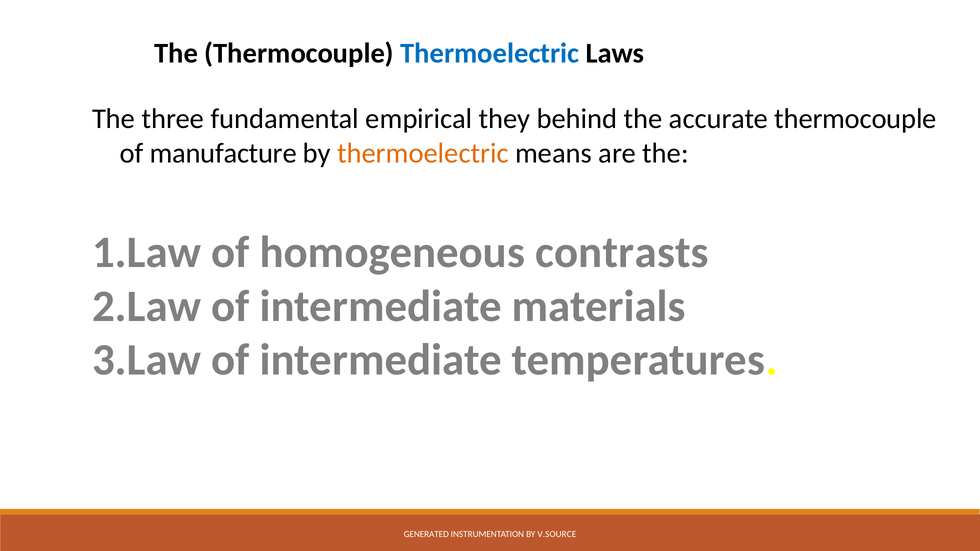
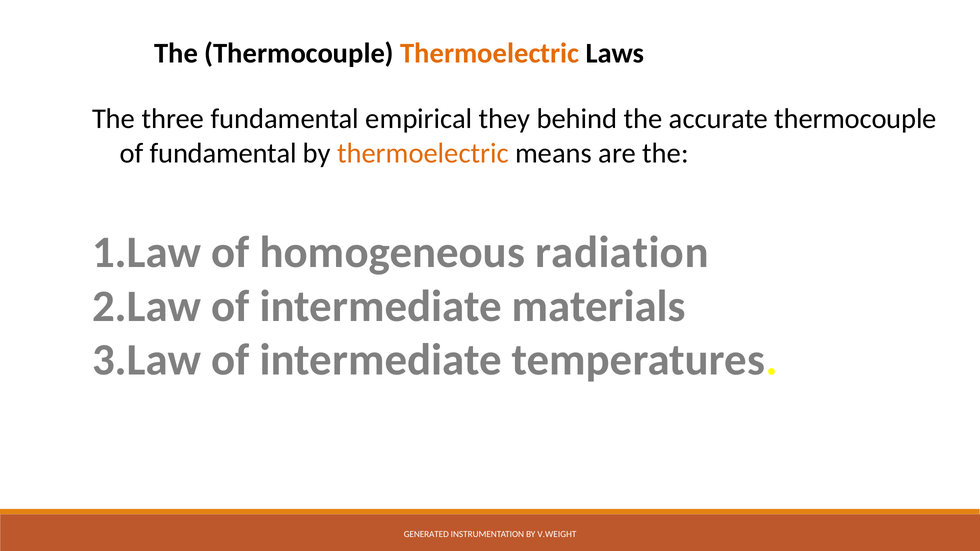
Thermoelectric at (490, 53) colour: blue -> orange
of manufacture: manufacture -> fundamental
contrasts: contrasts -> radiation
V.SOURCE: V.SOURCE -> V.WEIGHT
